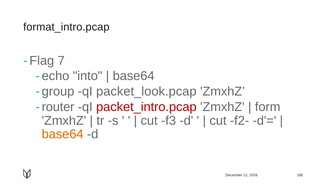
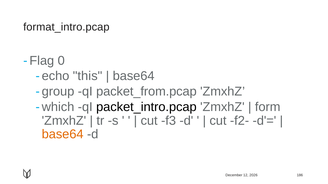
7: 7 -> 0
into: into -> this
packet_look.pcap: packet_look.pcap -> packet_from.pcap
router: router -> which
packet_intro.pcap colour: red -> black
